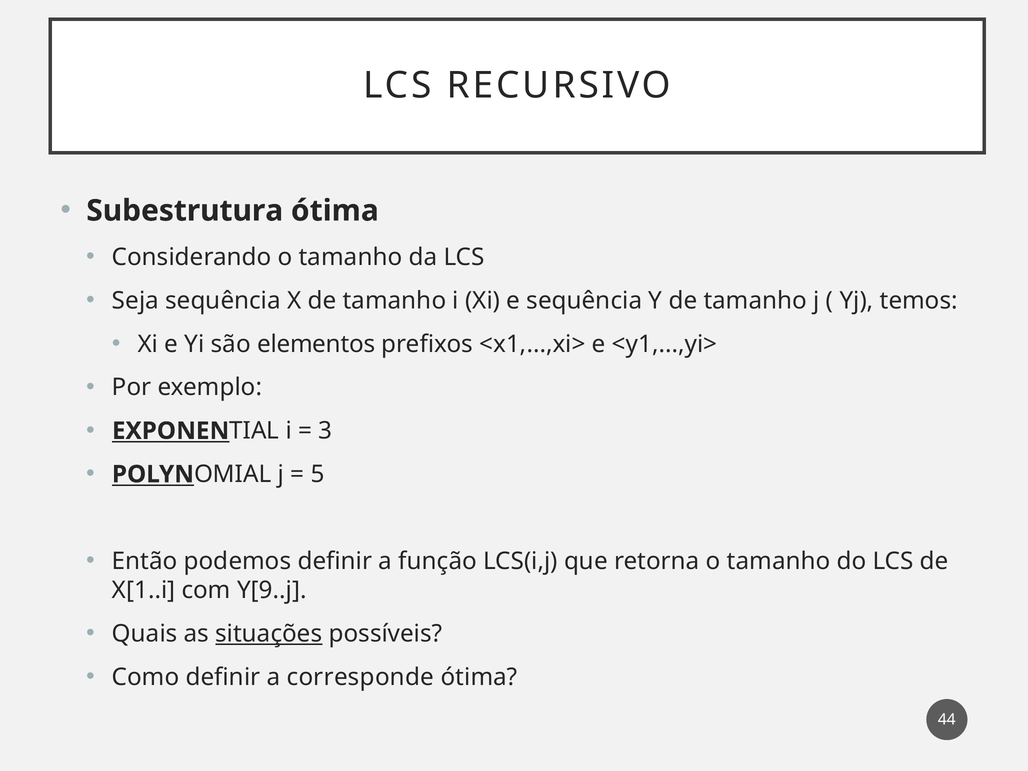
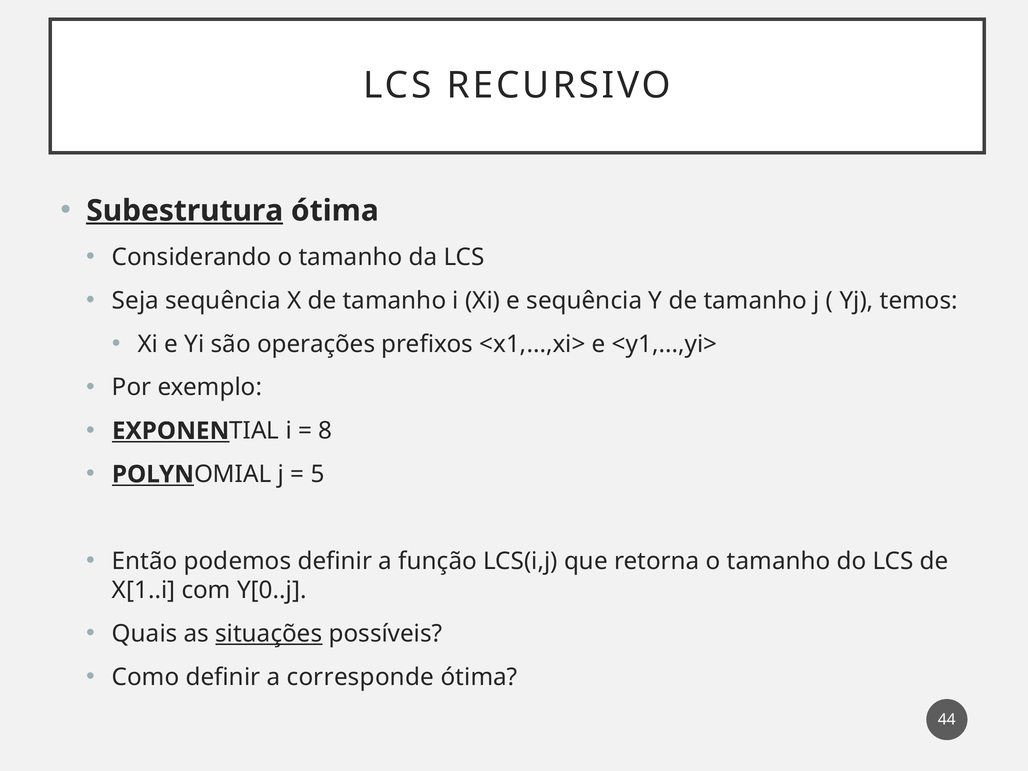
Subestrutura underline: none -> present
elementos: elementos -> operações
3: 3 -> 8
Y[9..j: Y[9..j -> Y[0..j
